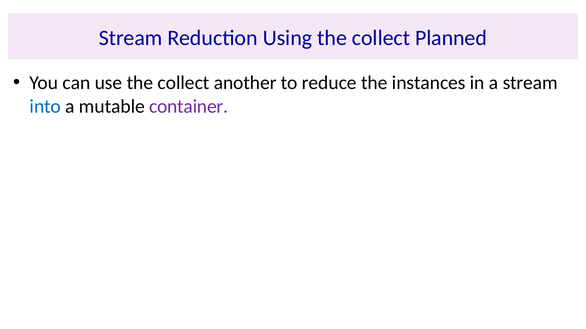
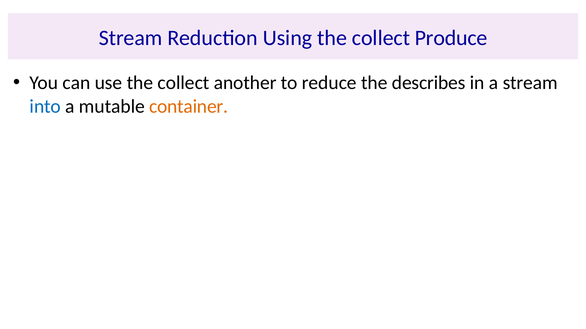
Planned: Planned -> Produce
instances: instances -> describes
container colour: purple -> orange
